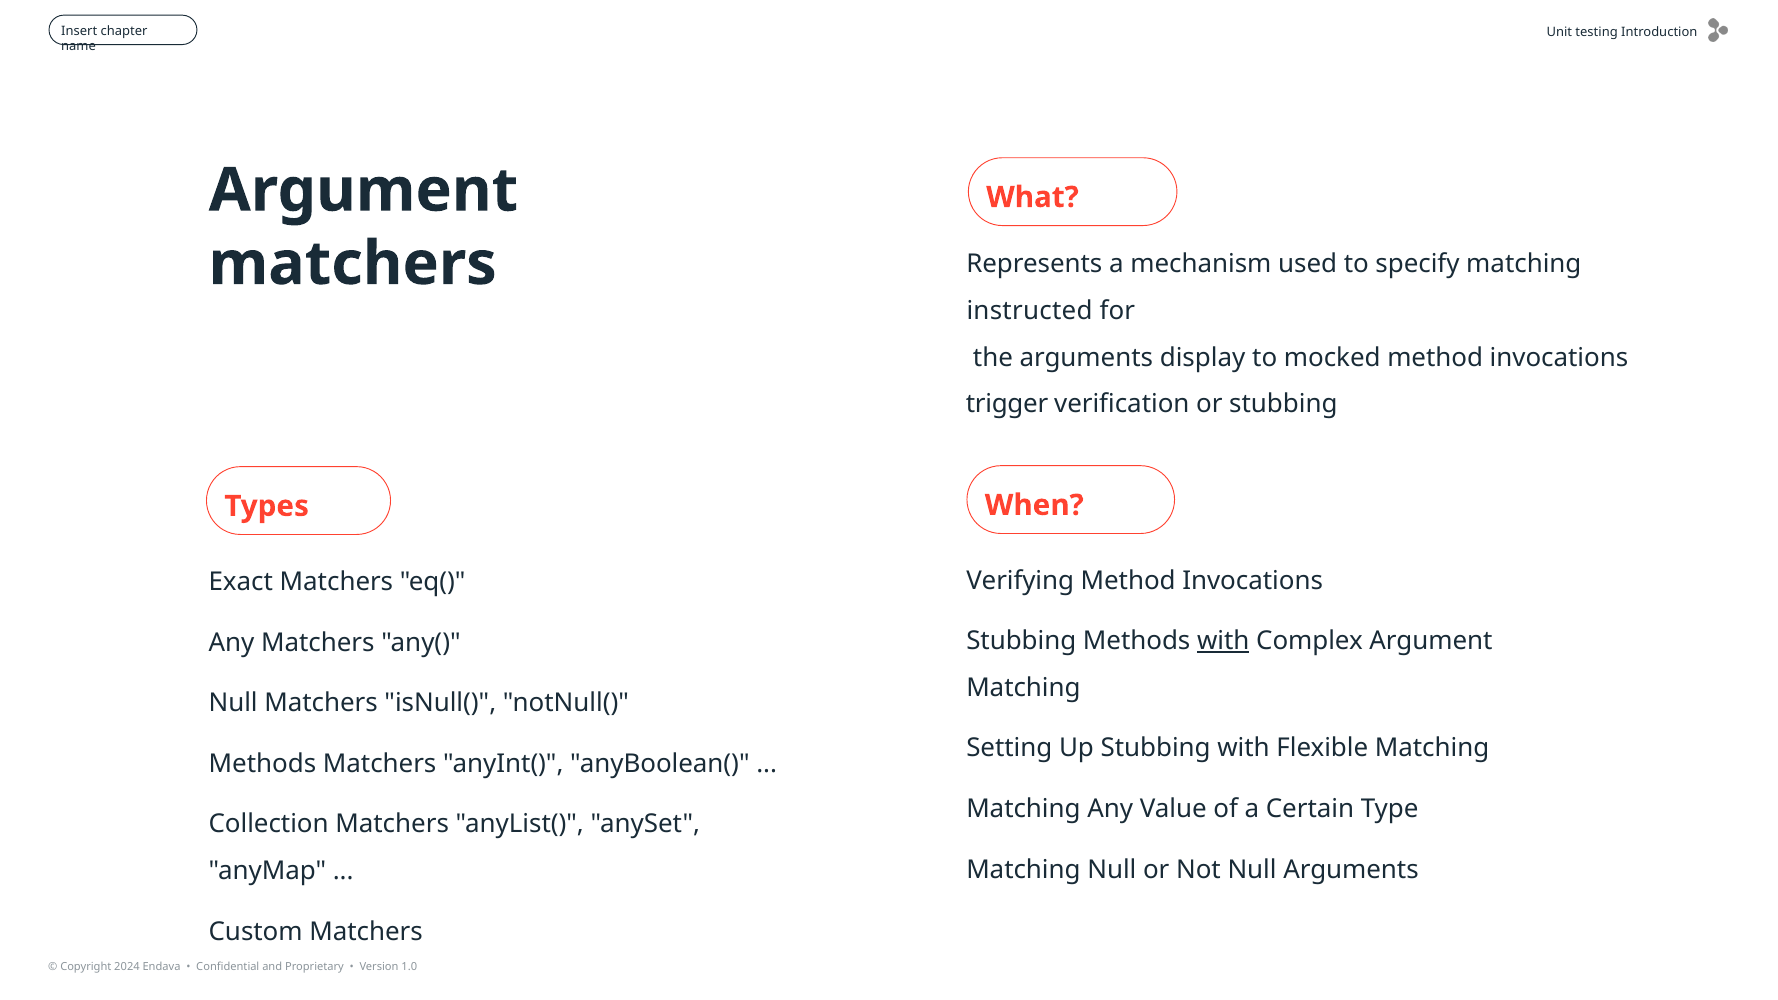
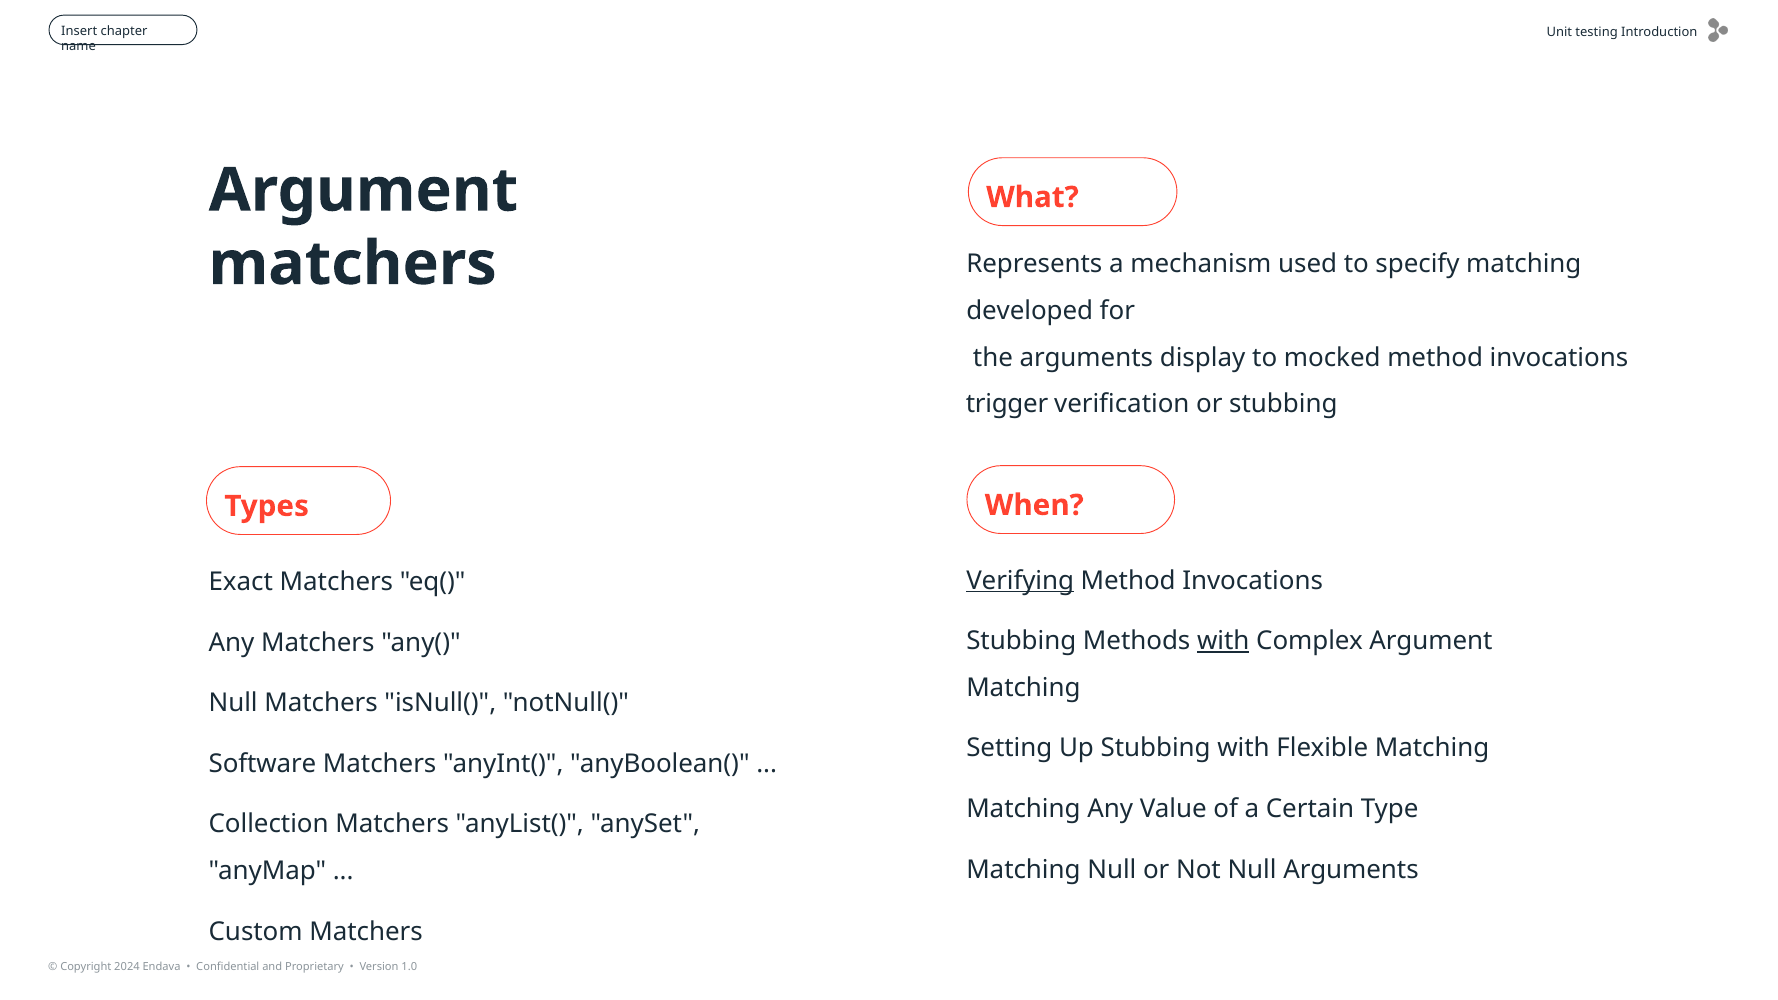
instructed: instructed -> developed
Verifying underline: none -> present
Methods at (262, 764): Methods -> Software
